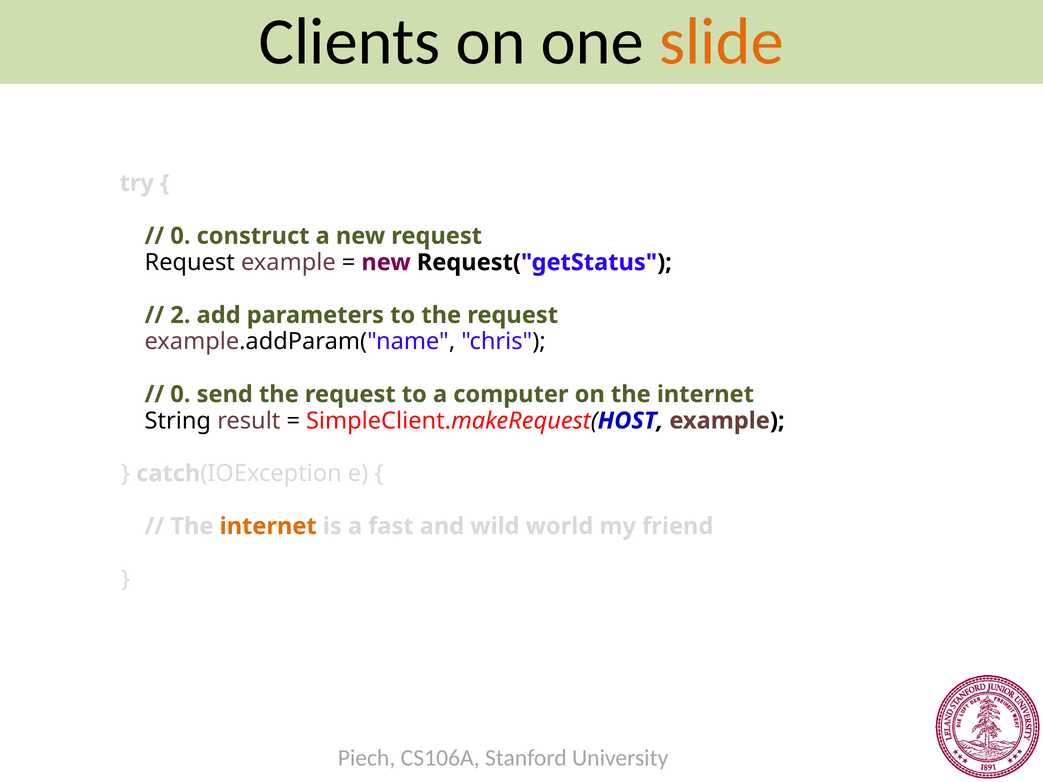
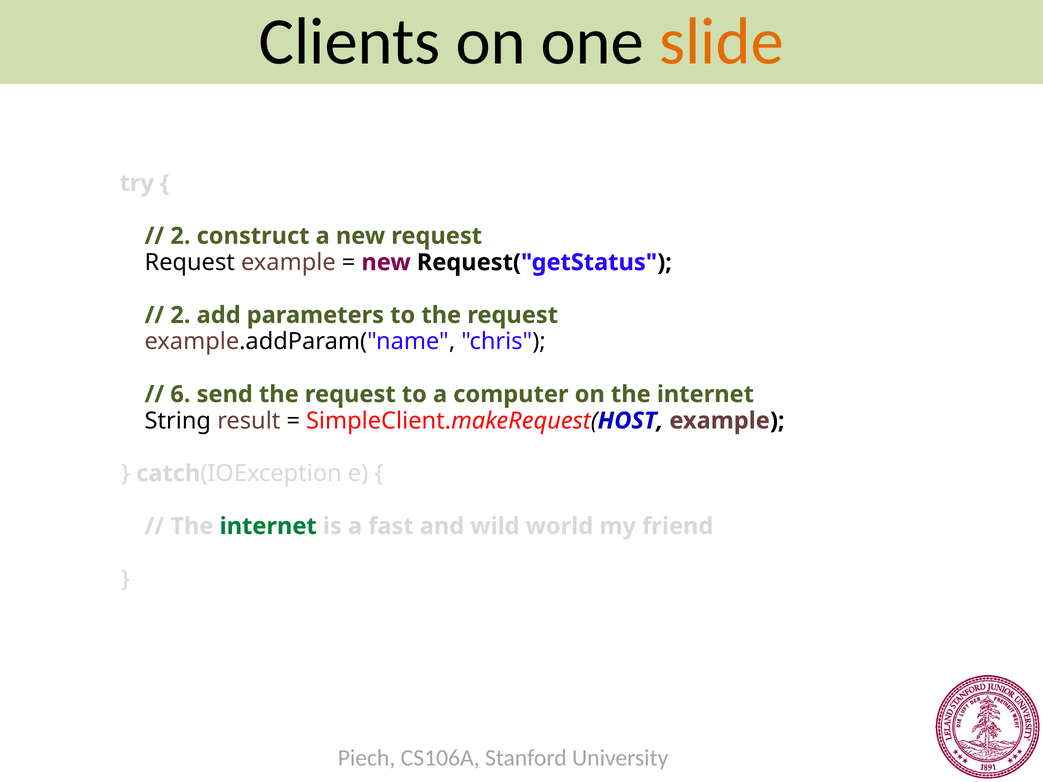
0 at (180, 236): 0 -> 2
0 at (180, 394): 0 -> 6
internet at (268, 526) colour: orange -> green
